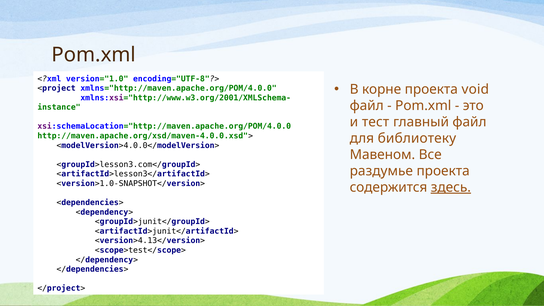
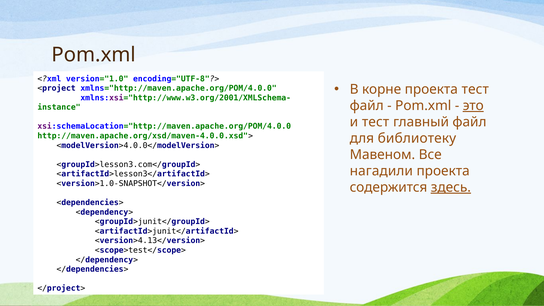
проекта void: void -> тест
это underline: none -> present
раздумье: раздумье -> нагадили
